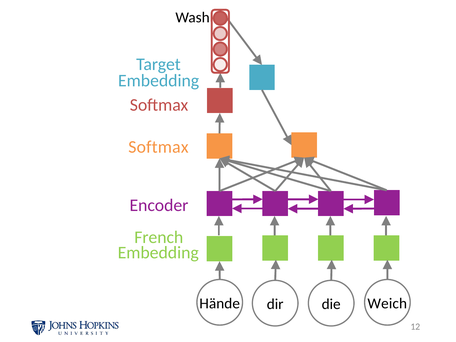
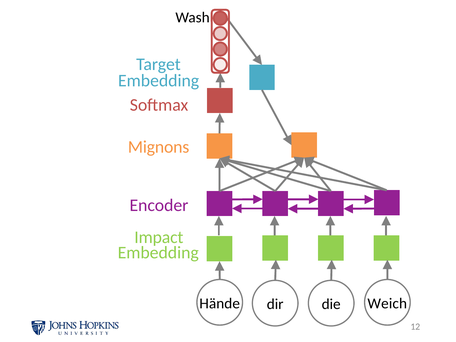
Softmax at (158, 147): Softmax -> Mignons
French: French -> Impact
